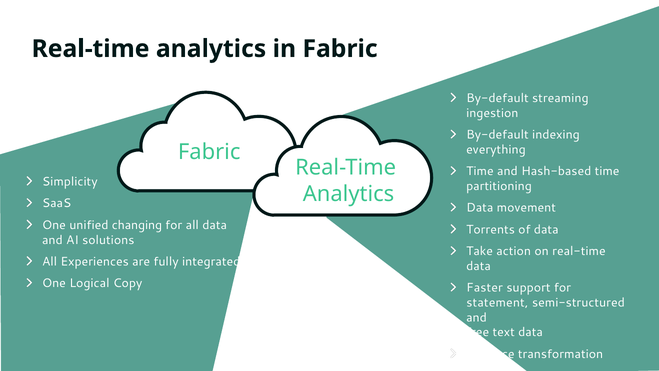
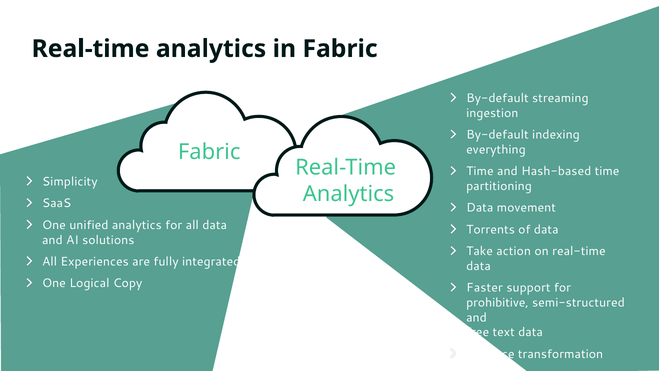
unified changing: changing -> analytics
statement: statement -> prohibitive
